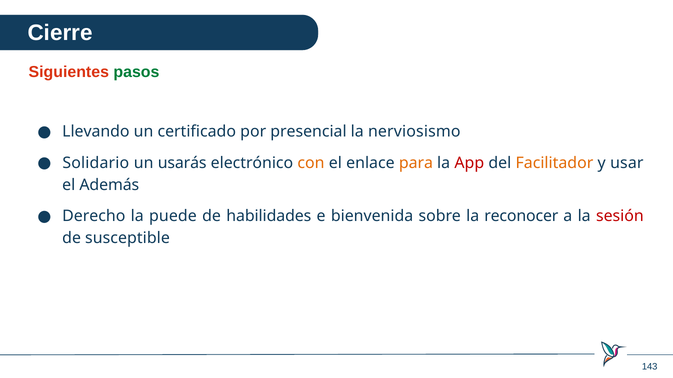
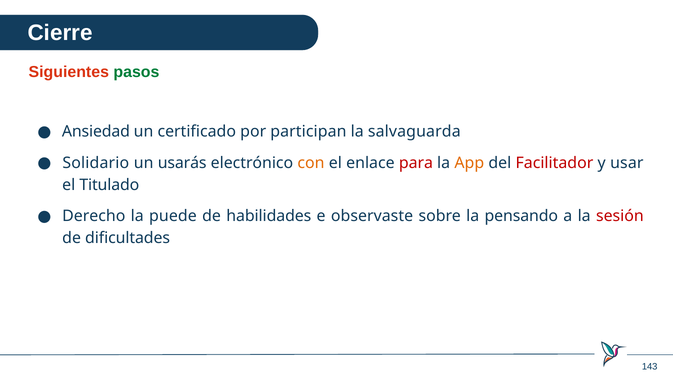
Llevando: Llevando -> Ansiedad
presencial: presencial -> participan
nerviosismo: nerviosismo -> salvaguarda
para colour: orange -> red
App colour: red -> orange
Facilitador colour: orange -> red
Además: Además -> Titulado
bienvenida: bienvenida -> observaste
reconocer: reconocer -> pensando
susceptible: susceptible -> dificultades
